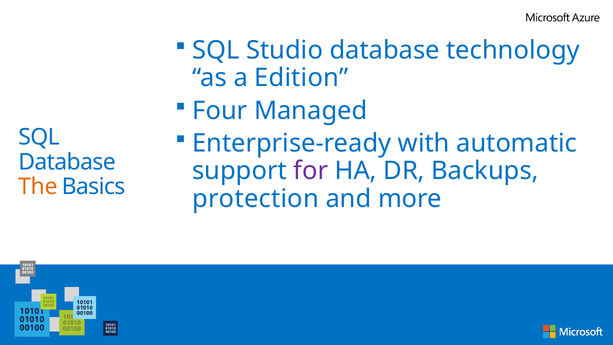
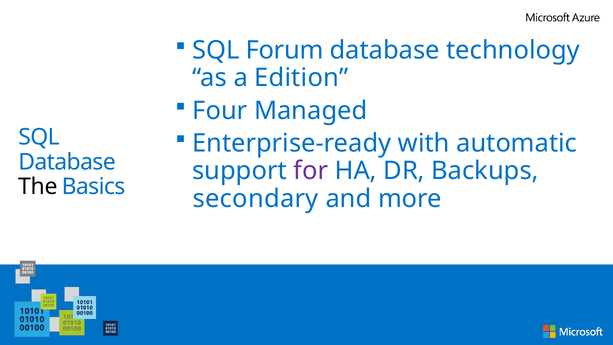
Studio: Studio -> Forum
The colour: orange -> black
protection: protection -> secondary
